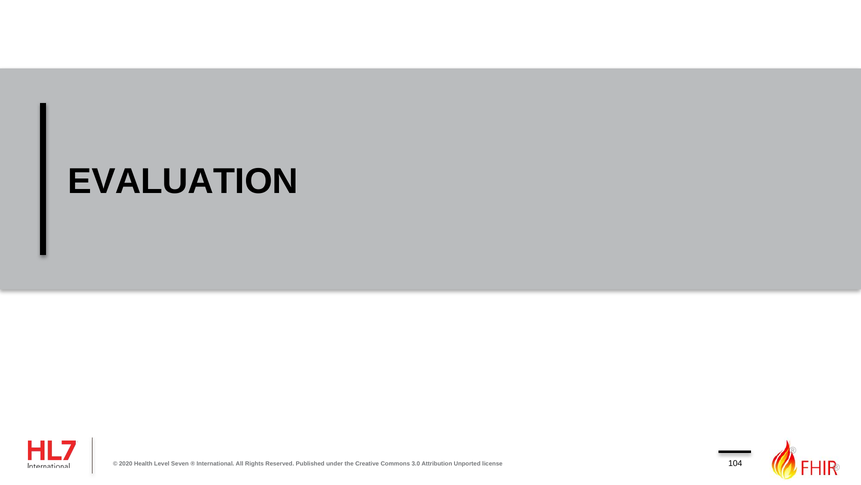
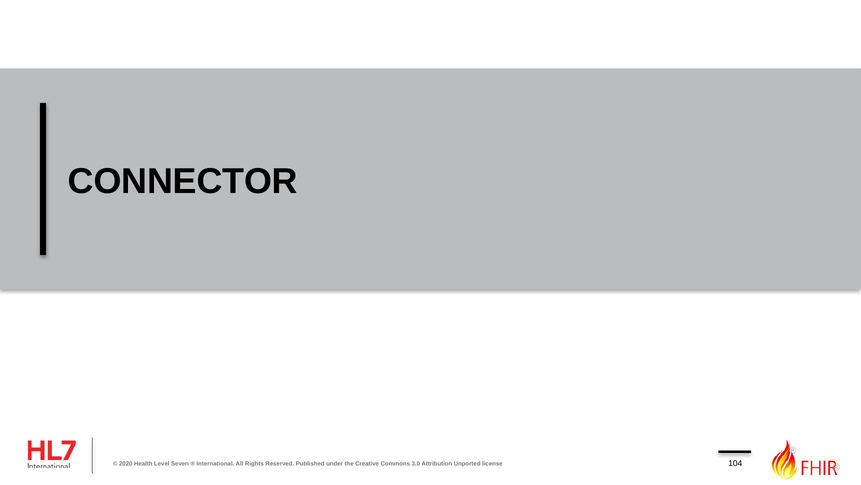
EVALUATION: EVALUATION -> CONNECTOR
